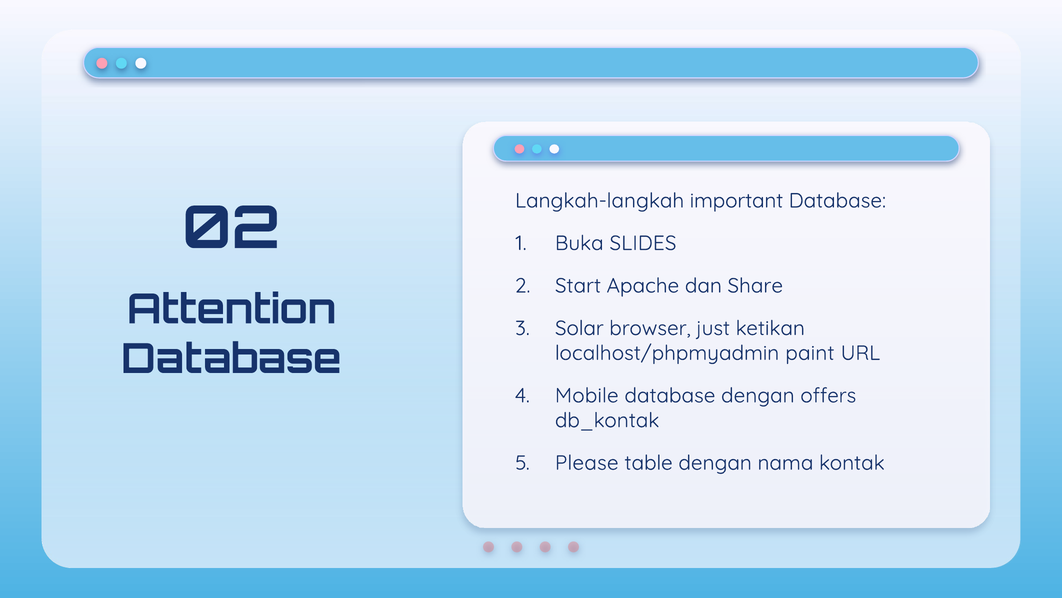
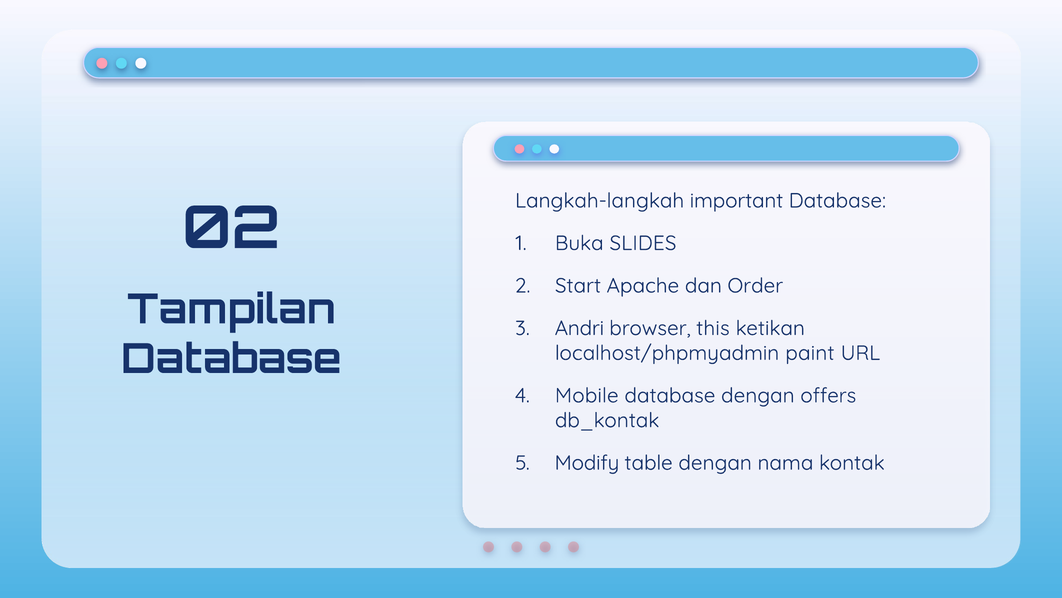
Share: Share -> Order
Attention: Attention -> Tampilan
Solar: Solar -> Andri
just: just -> this
Please: Please -> Modify
